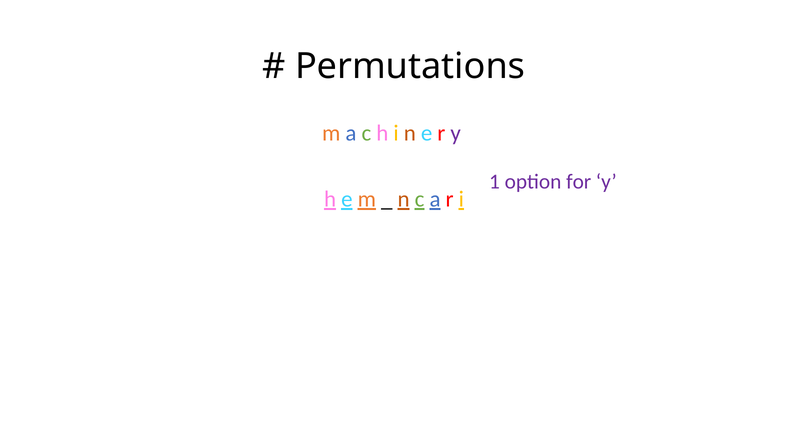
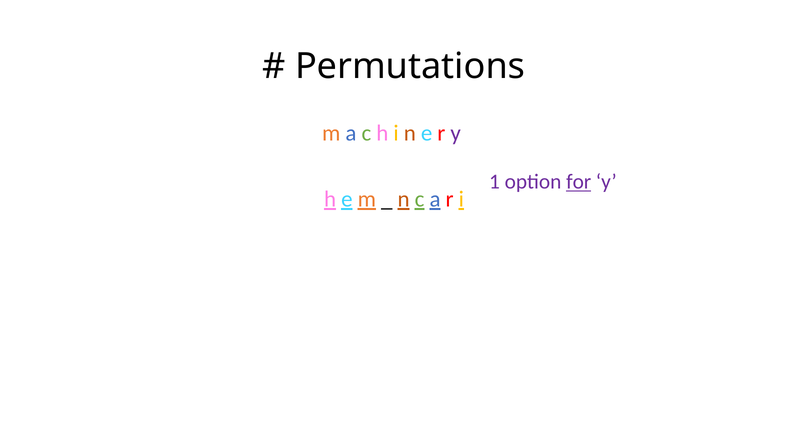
for underline: none -> present
